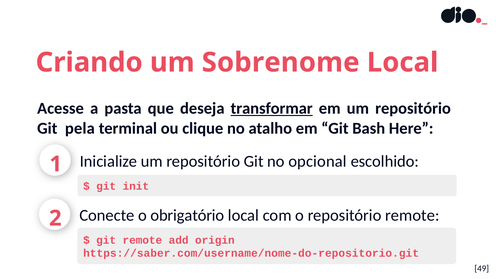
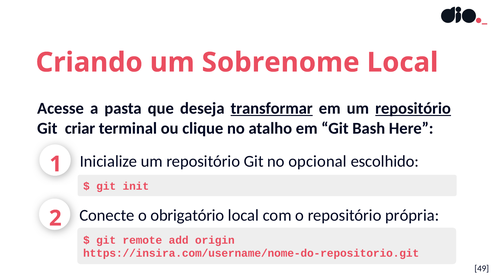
repositório at (413, 109) underline: none -> present
pela: pela -> criar
repositório remote: remote -> própria
https://saber.com/username/nome-do-repositorio.git: https://saber.com/username/nome-do-repositorio.git -> https://insira.com/username/nome-do-repositorio.git
